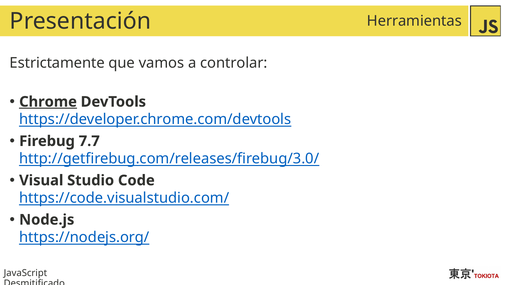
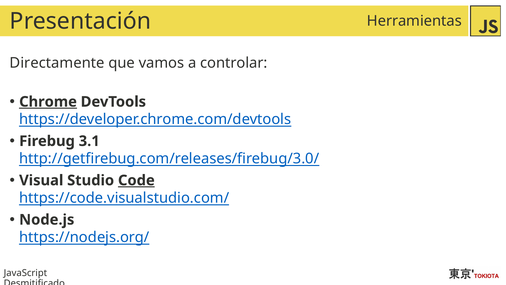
Estrictamente: Estrictamente -> Directamente
7.7: 7.7 -> 3.1
Code underline: none -> present
